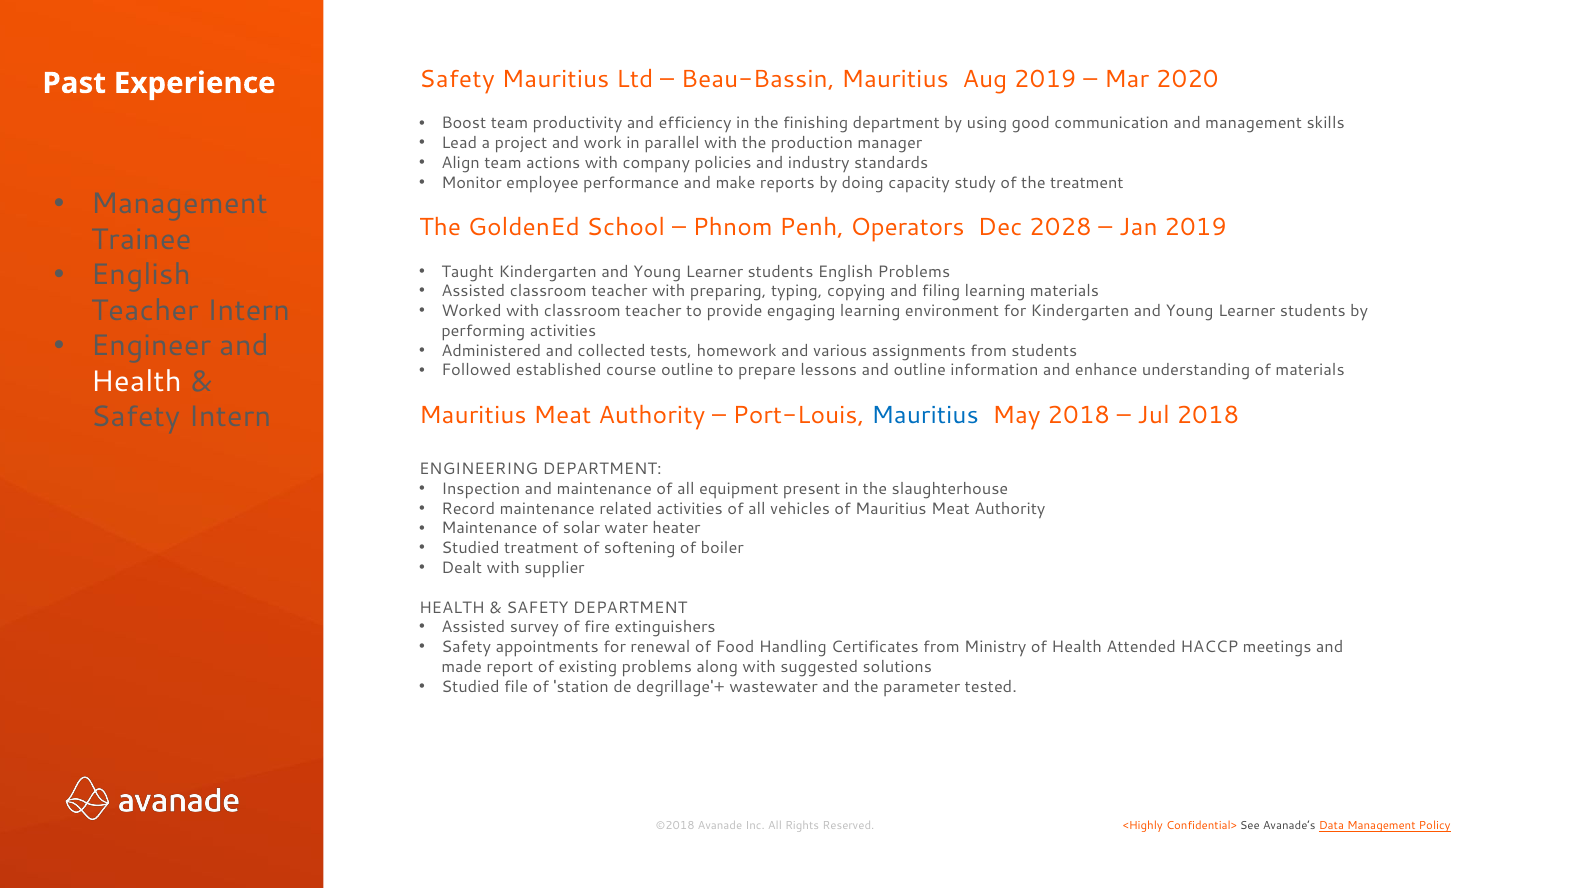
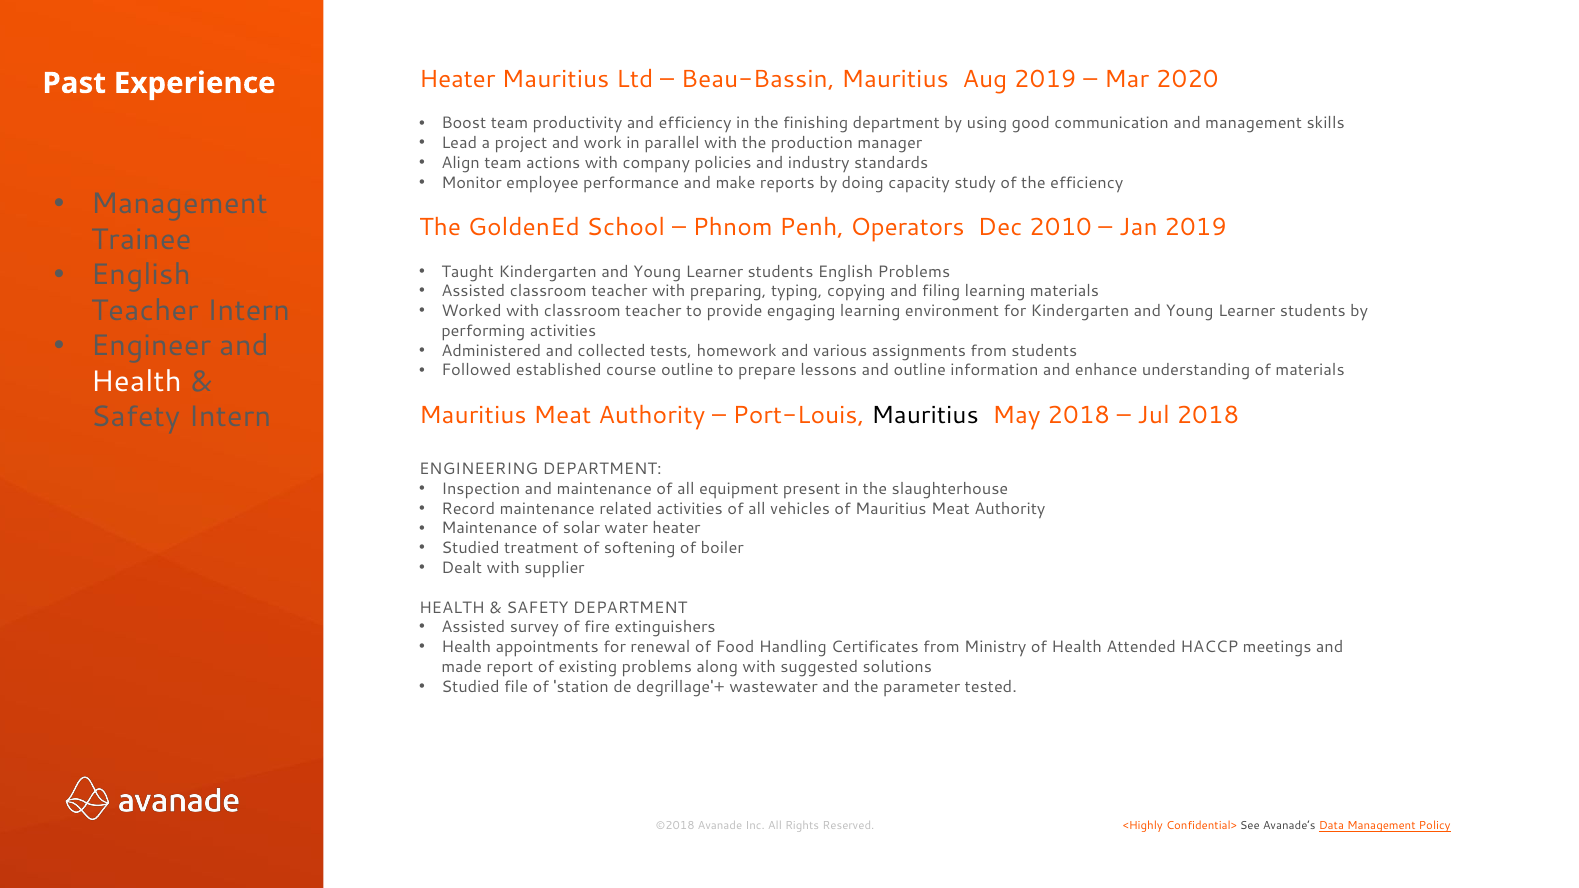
Experience Safety: Safety -> Heater
the treatment: treatment -> efficiency
2028: 2028 -> 2010
Mauritius at (925, 416) colour: blue -> black
Safety at (466, 647): Safety -> Health
